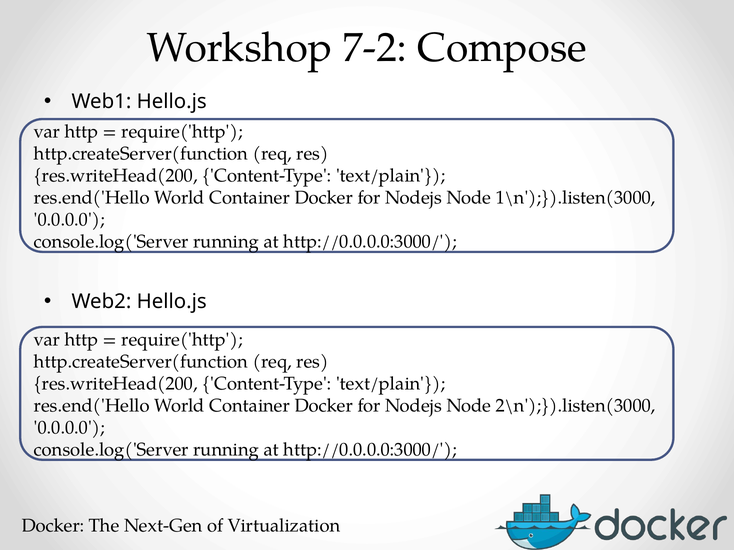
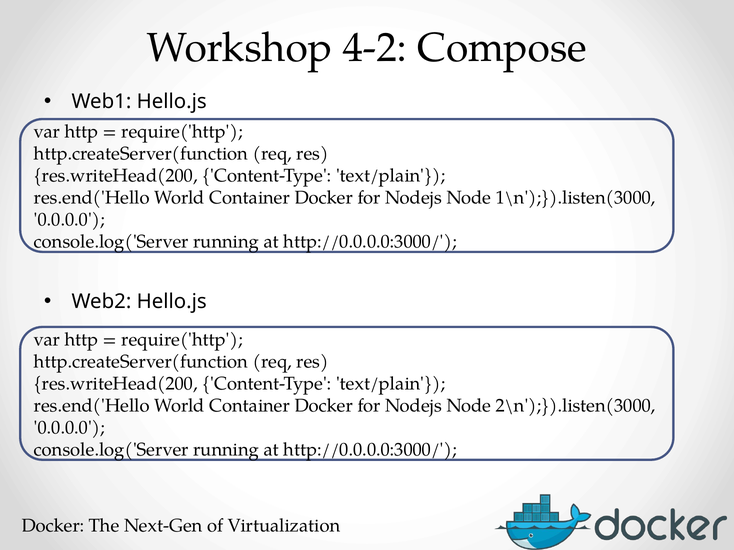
7-2: 7-2 -> 4-2
